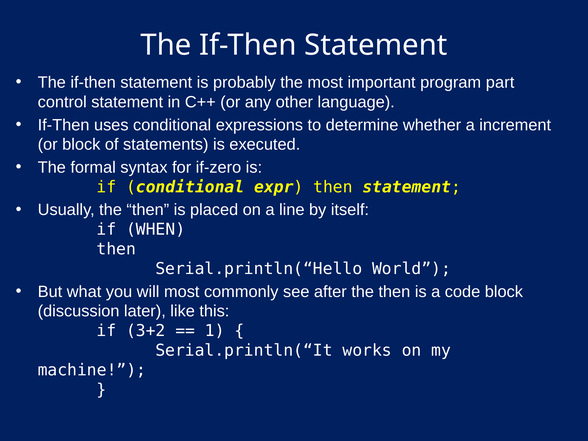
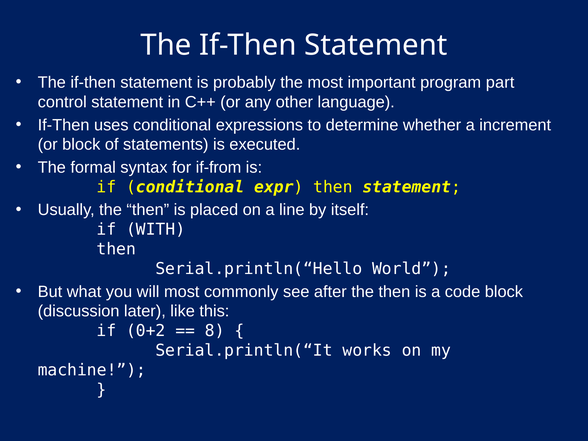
if-zero: if-zero -> if-from
WHEN: WHEN -> WITH
3+2: 3+2 -> 0+2
1: 1 -> 8
